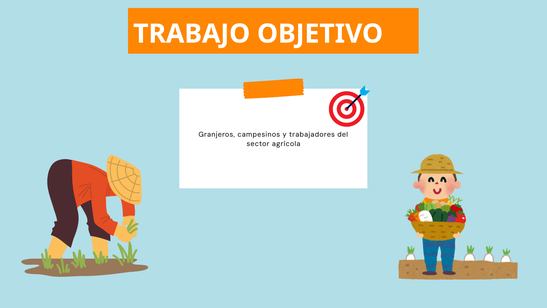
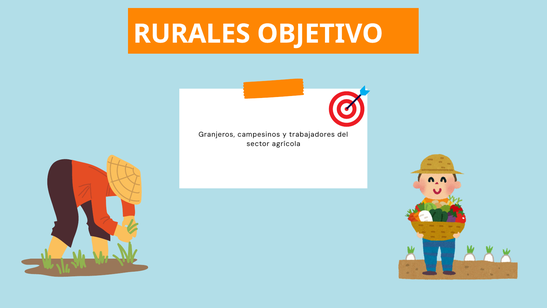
TRABAJO: TRABAJO -> RURALES
